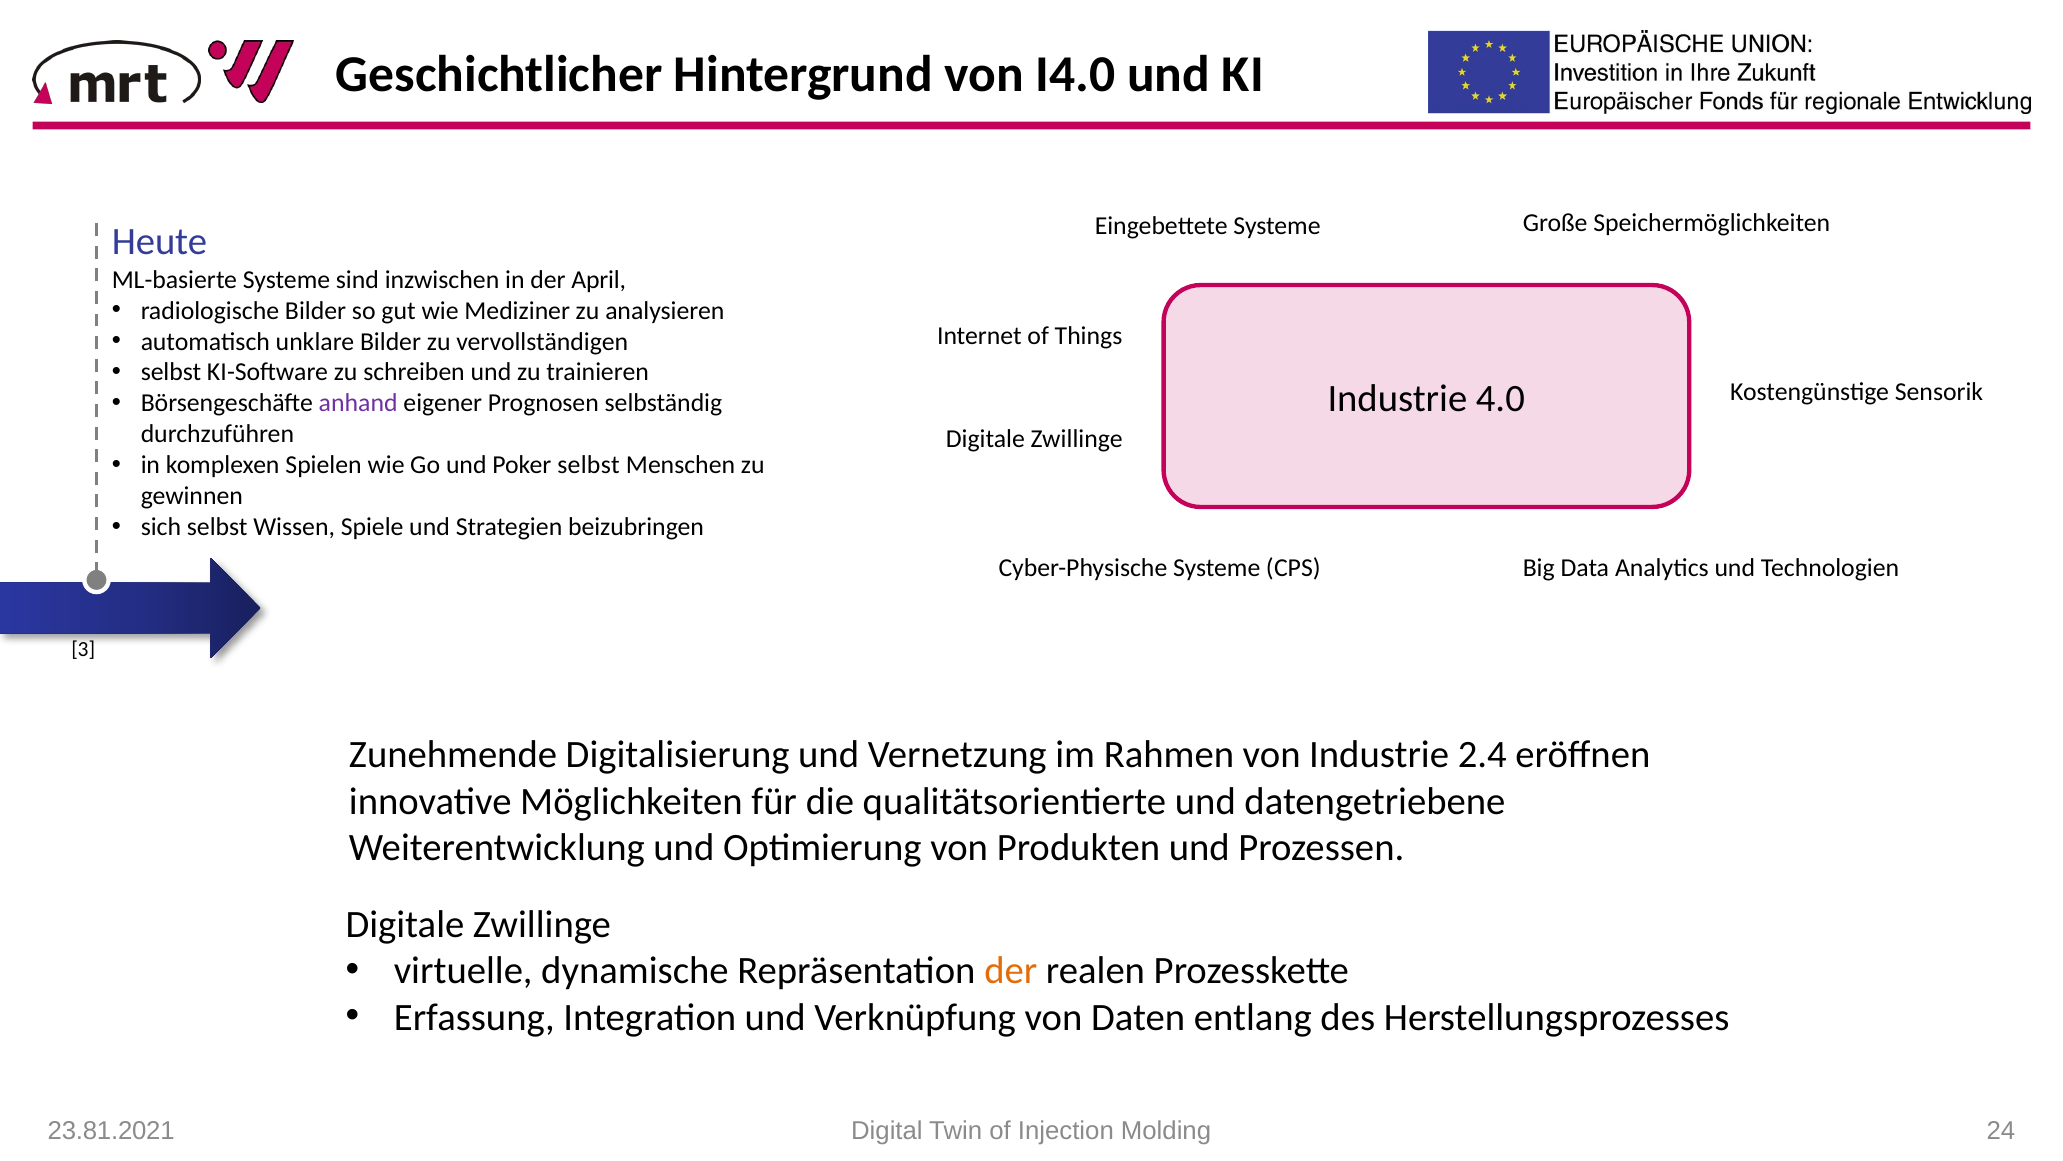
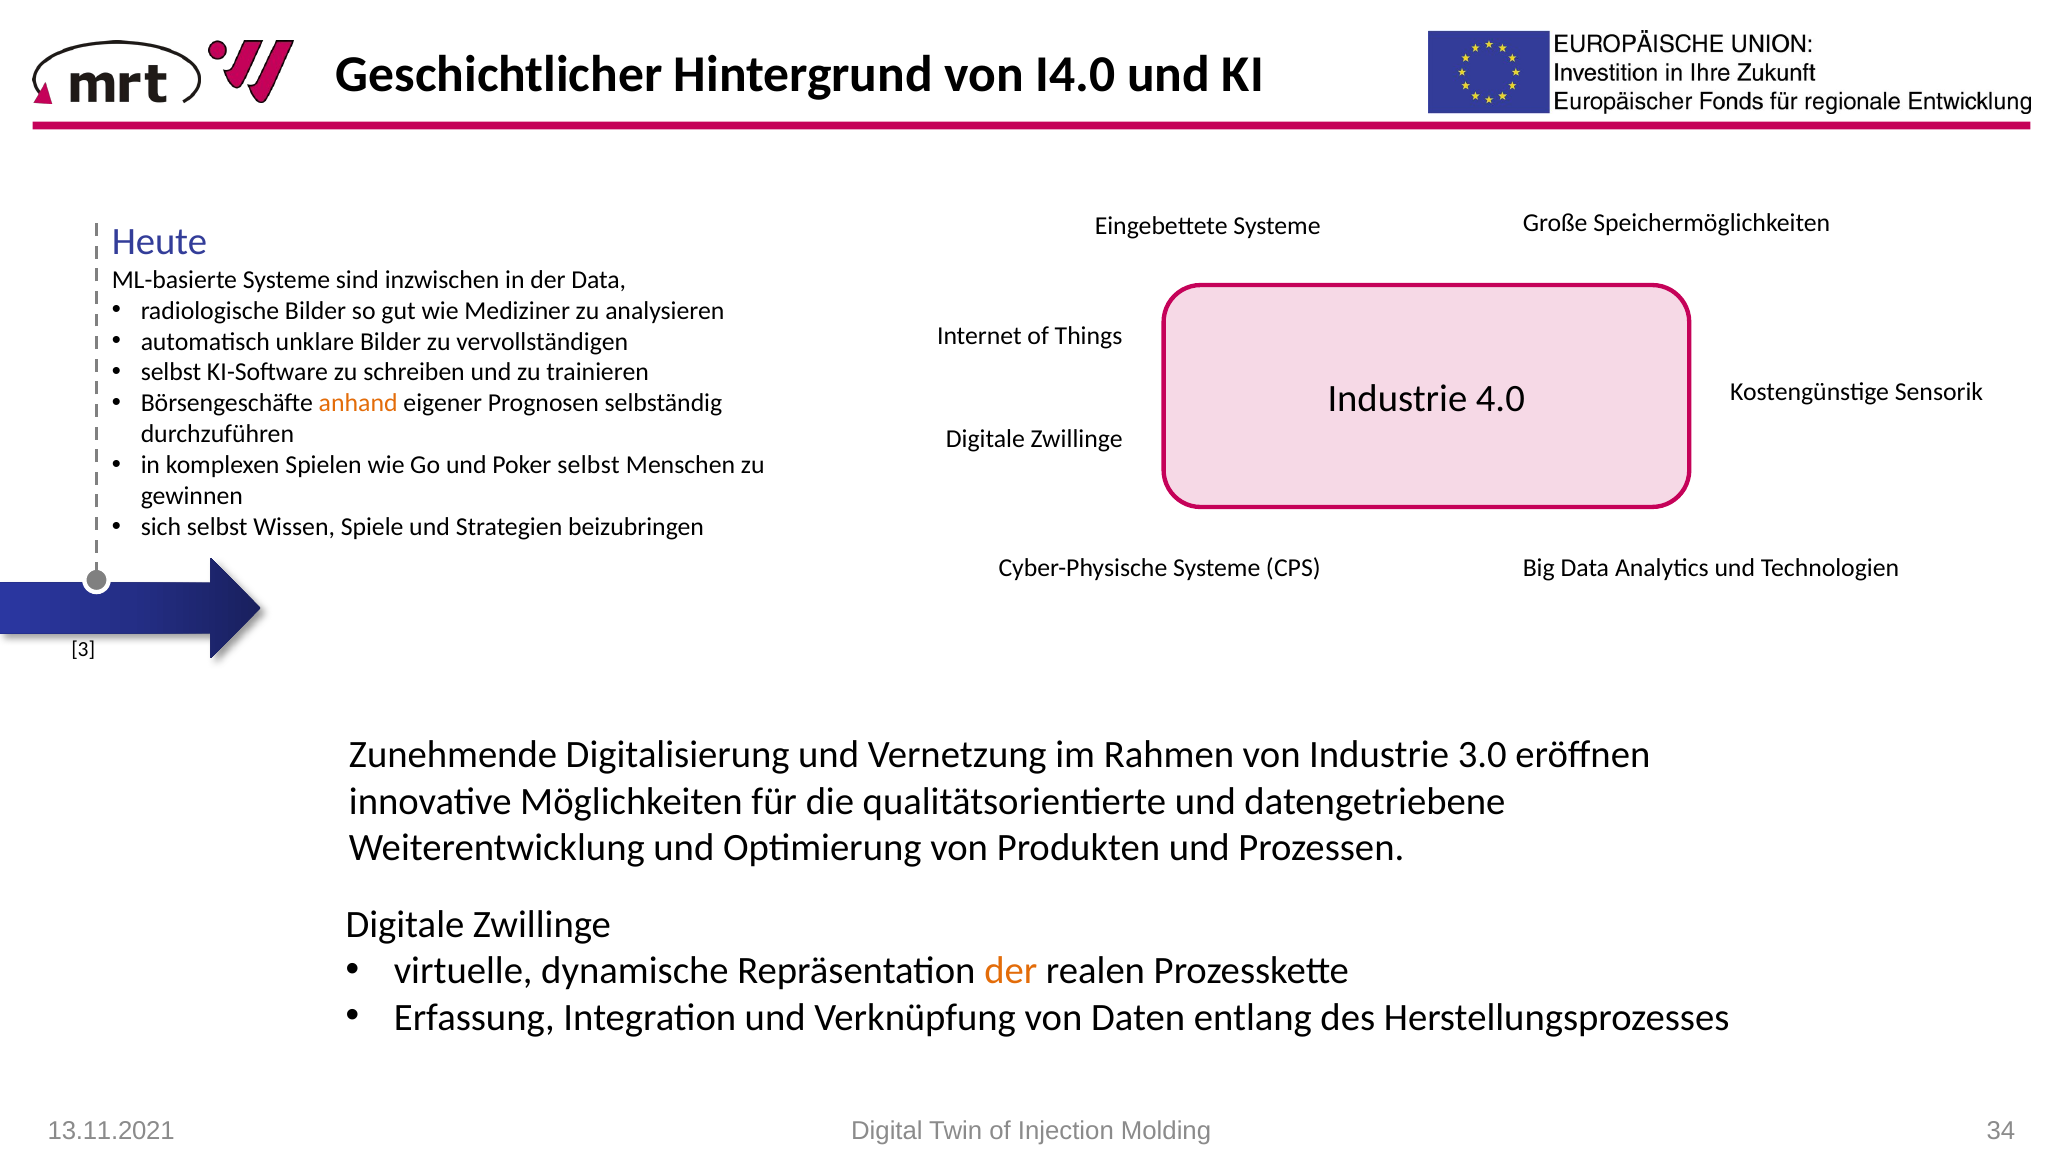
der April: April -> Data
anhand colour: purple -> orange
2.4: 2.4 -> 3.0
23.81.2021: 23.81.2021 -> 13.11.2021
24: 24 -> 34
